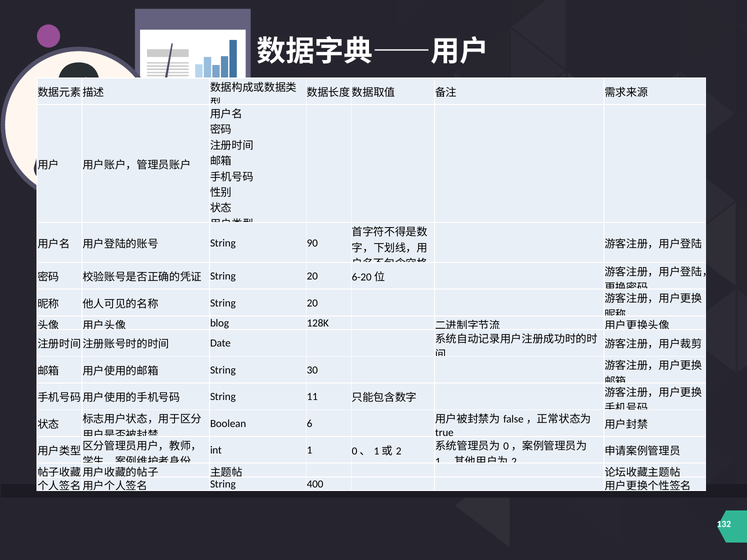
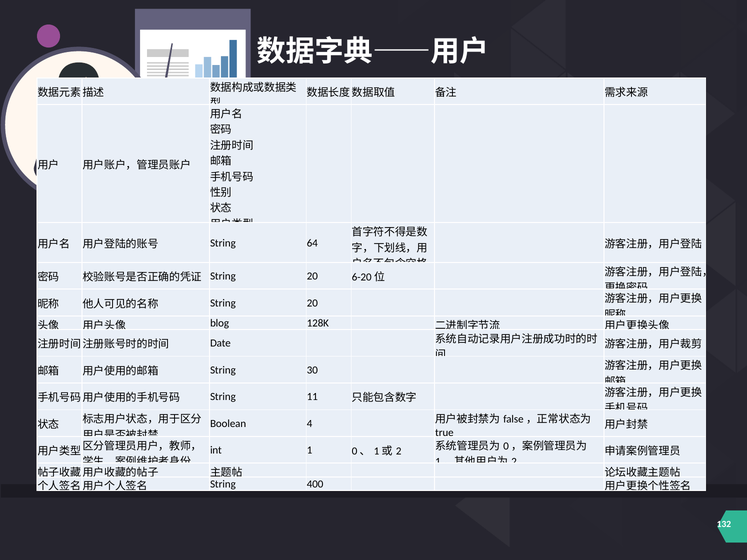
90: 90 -> 64
6: 6 -> 4
